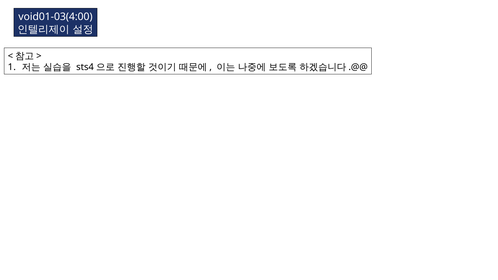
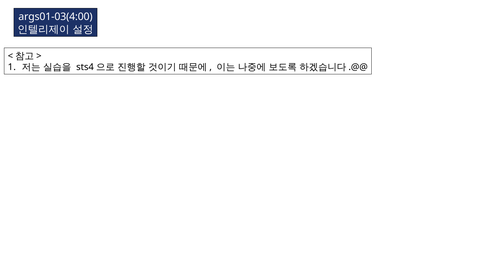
void01-03(4:00: void01-03(4:00 -> args01-03(4:00
